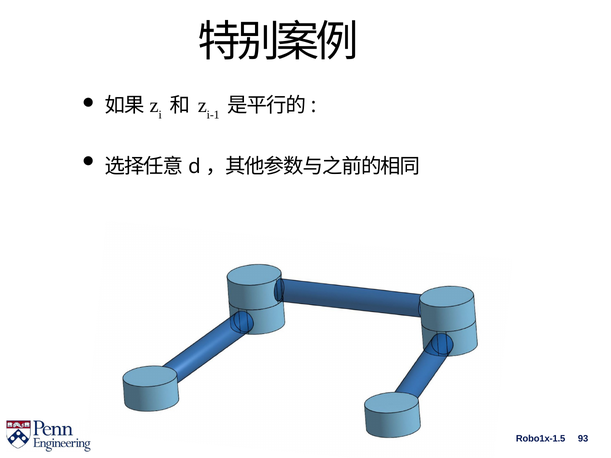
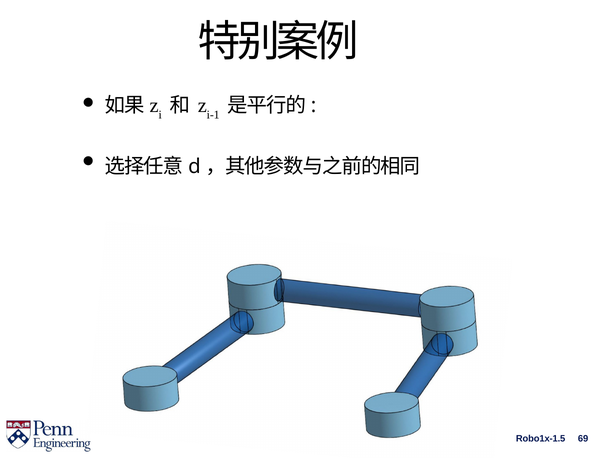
93: 93 -> 69
